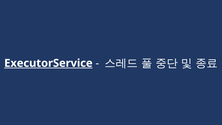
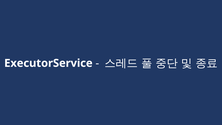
ExecutorService underline: present -> none
